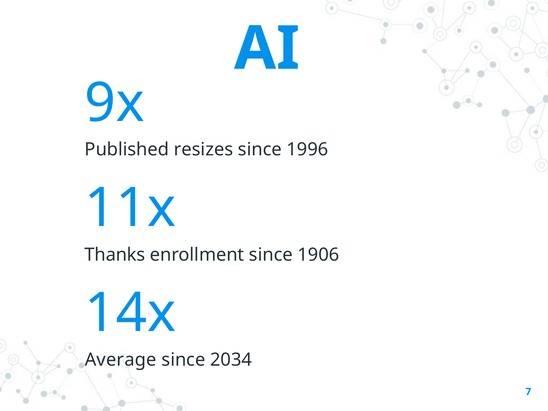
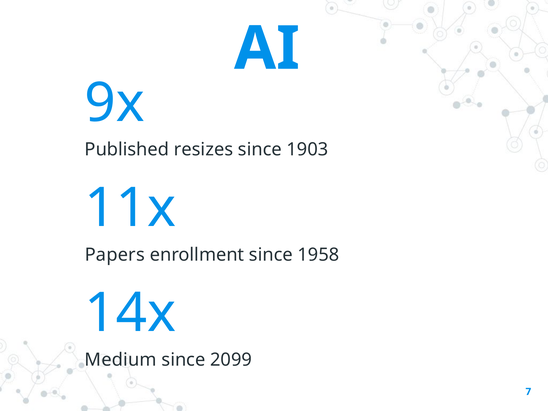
1996: 1996 -> 1903
Thanks: Thanks -> Papers
1906: 1906 -> 1958
Average: Average -> Medium
2034: 2034 -> 2099
